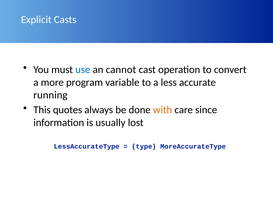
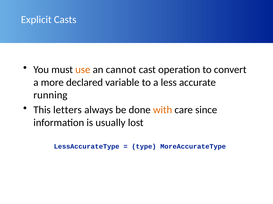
use colour: blue -> orange
program: program -> declared
quotes: quotes -> letters
